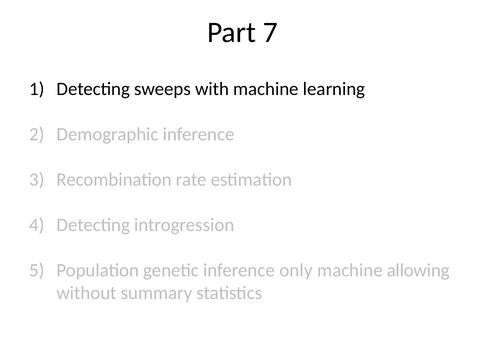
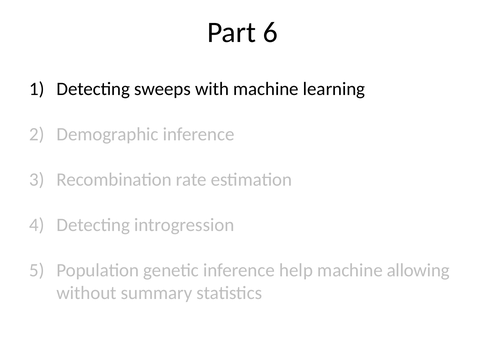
7: 7 -> 6
only: only -> help
